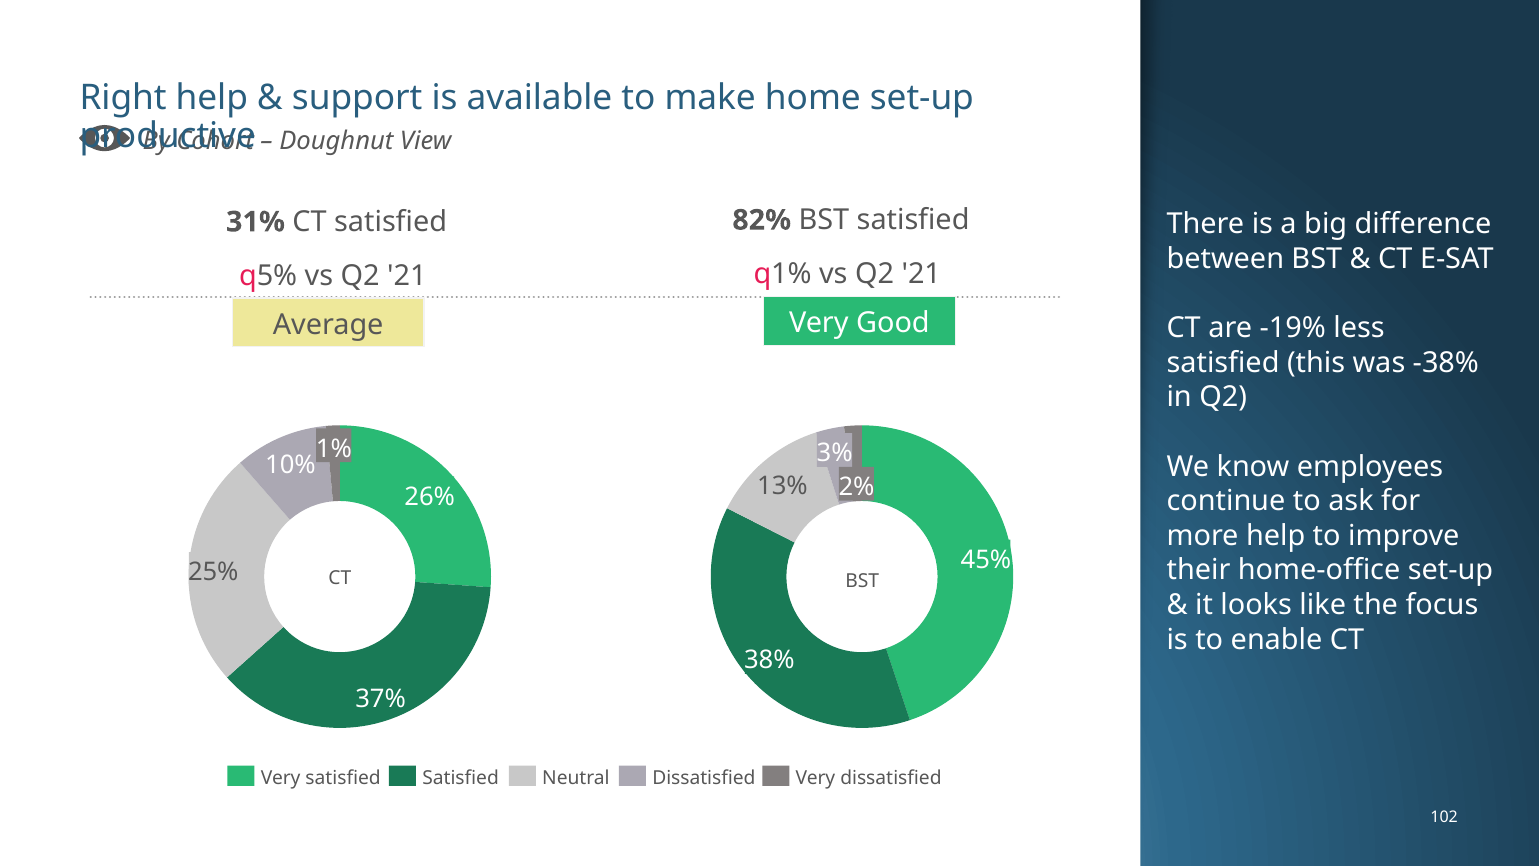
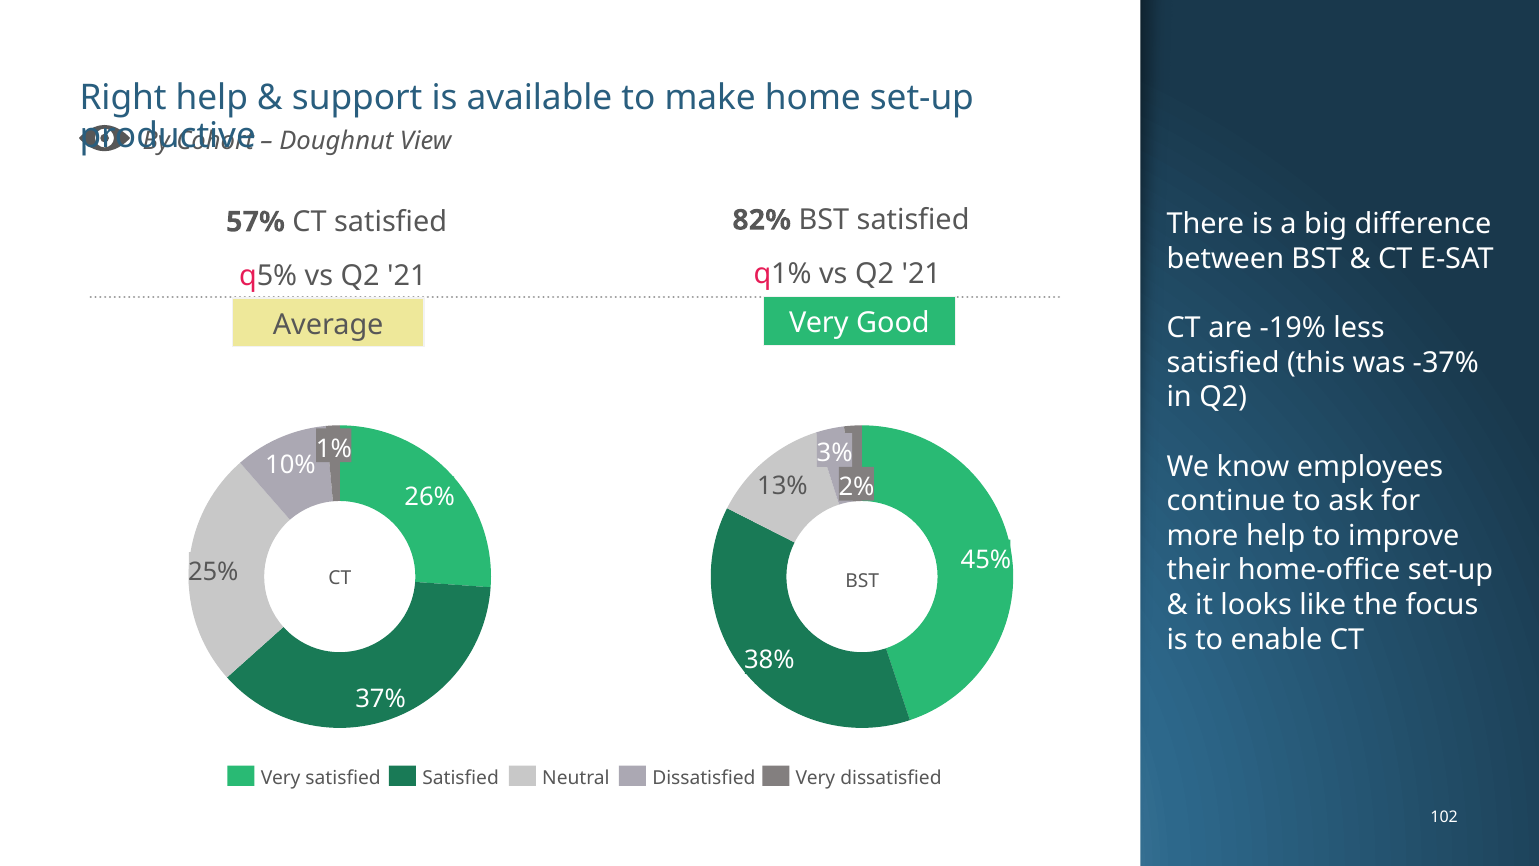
31%: 31% -> 57%
-38%: -38% -> -37%
